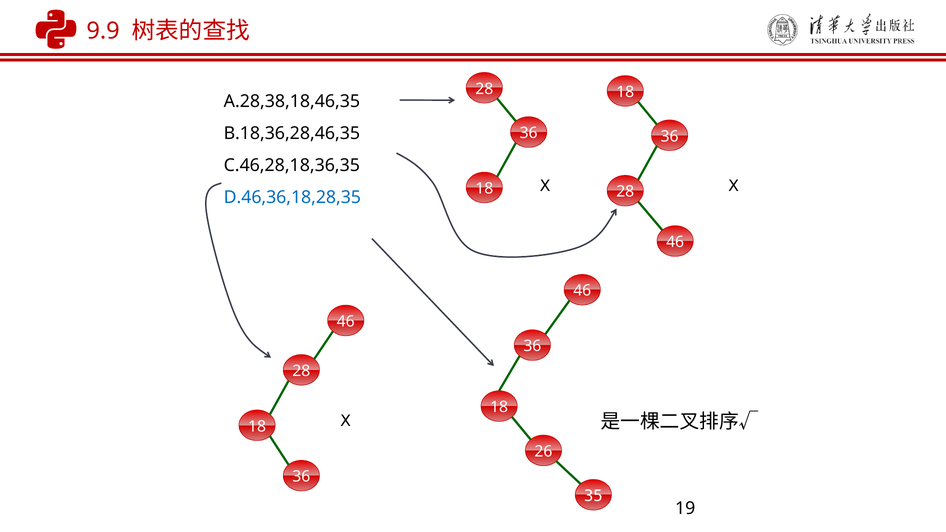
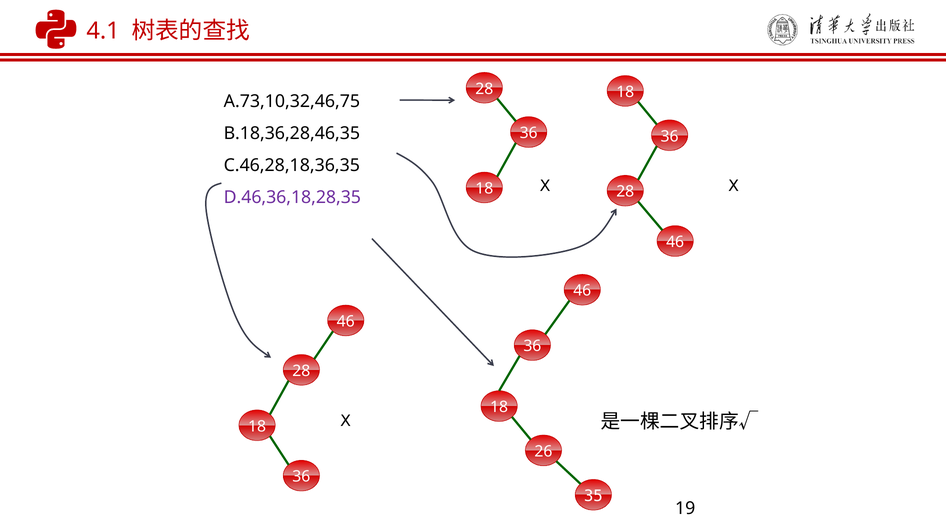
9.9: 9.9 -> 4.1
A.28,38,18,46,35: A.28,38,18,46,35 -> A.73,10,32,46,75
D.46,36,18,28,35 colour: blue -> purple
